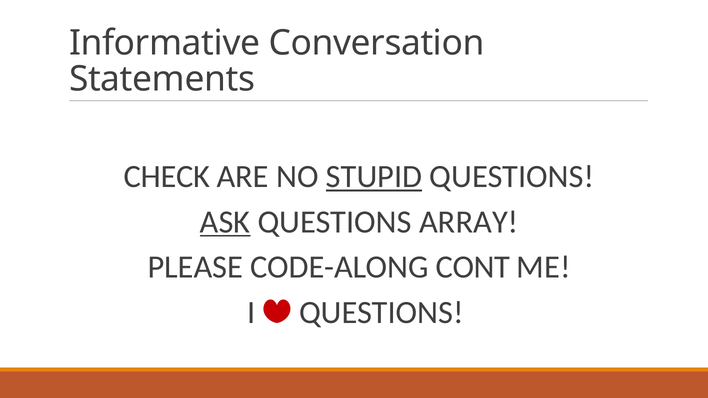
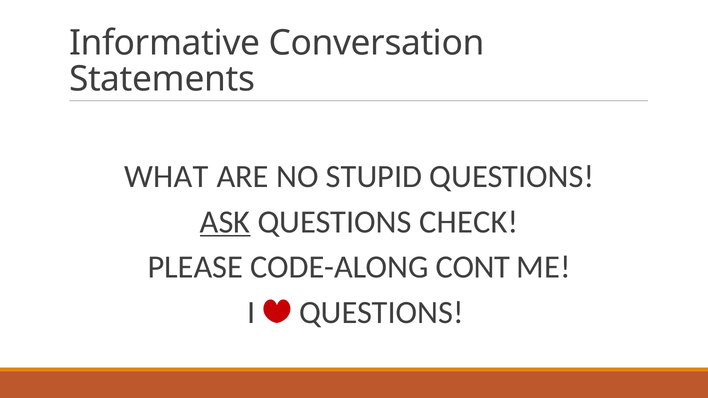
CHECK: CHECK -> WHAT
STUPID underline: present -> none
ARRAY: ARRAY -> CHECK
